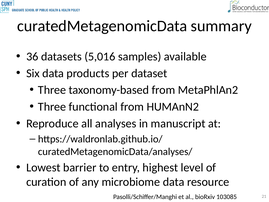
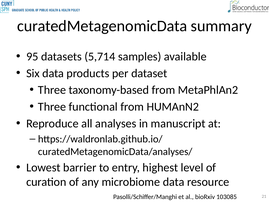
36: 36 -> 95
5,016: 5,016 -> 5,714
